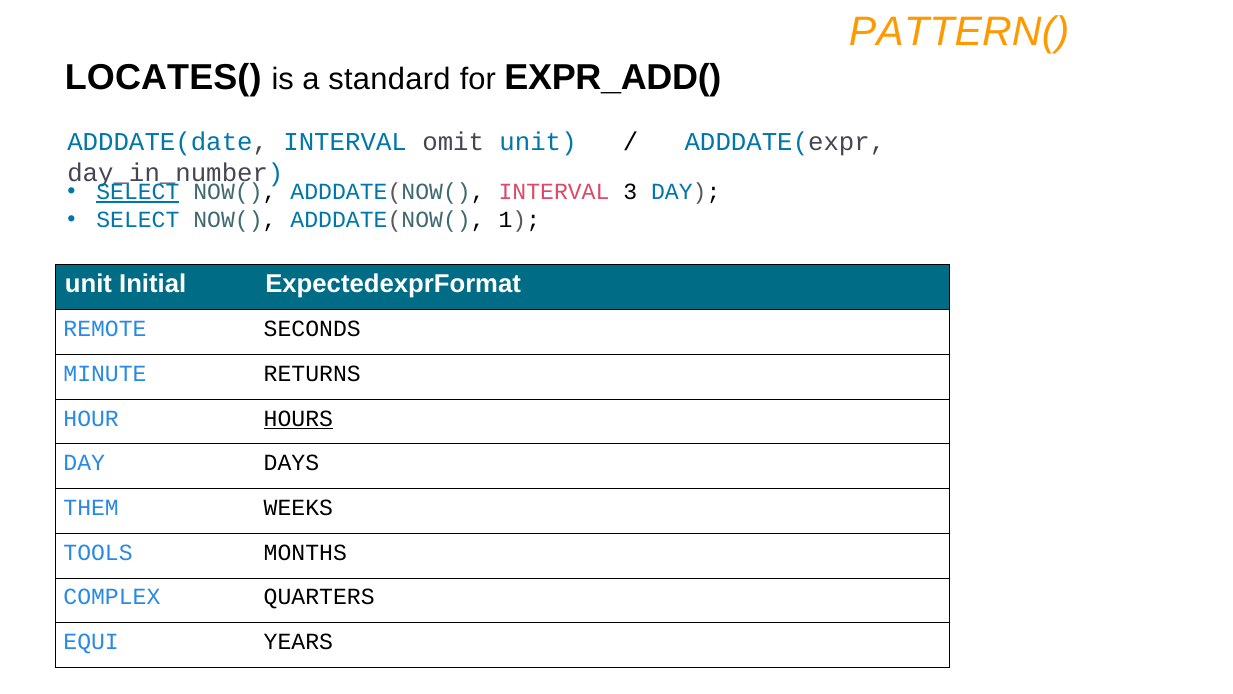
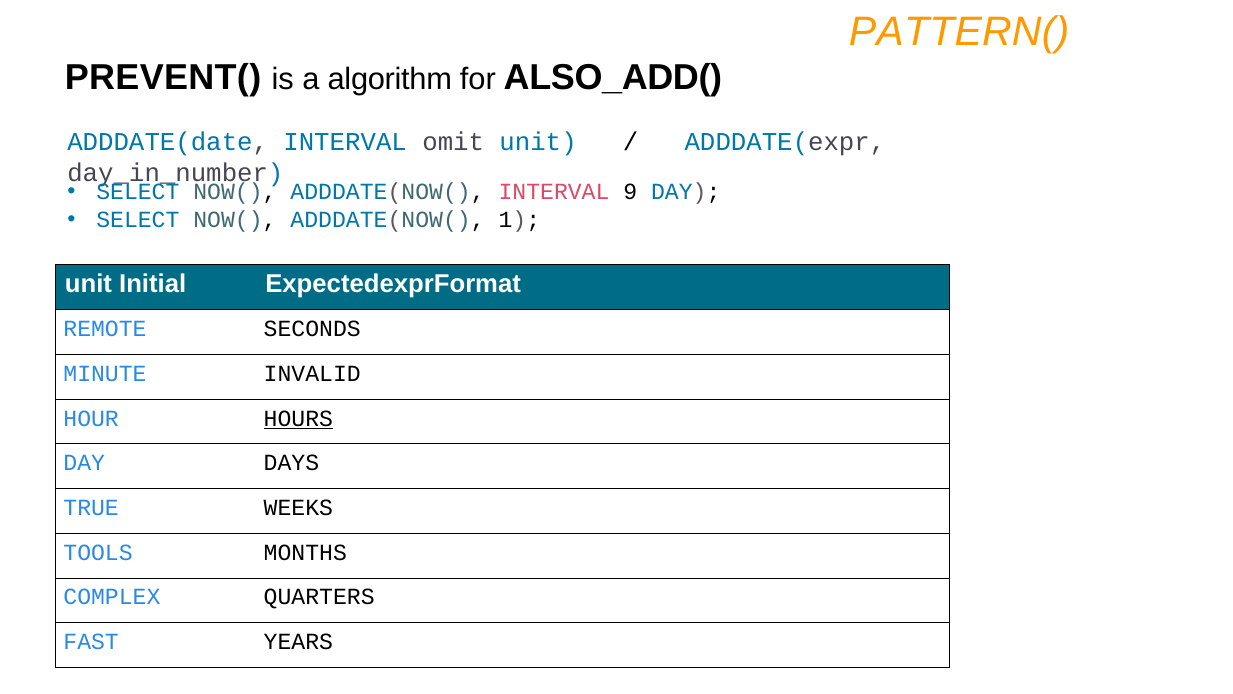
LOCATES(: LOCATES( -> PREVENT(
standard: standard -> algorithm
EXPR_ADD(: EXPR_ADD( -> ALSO_ADD(
SELECT at (138, 192) underline: present -> none
3: 3 -> 9
RETURNS: RETURNS -> INVALID
THEM: THEM -> TRUE
EQUI: EQUI -> FAST
